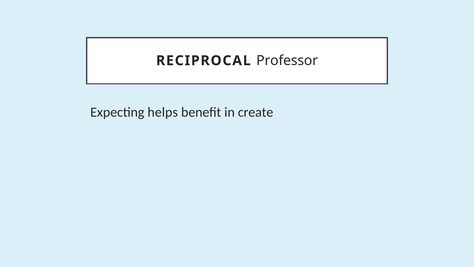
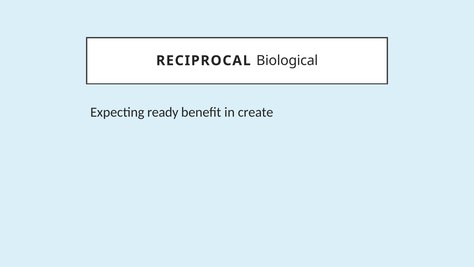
Professor: Professor -> Biological
helps: helps -> ready
